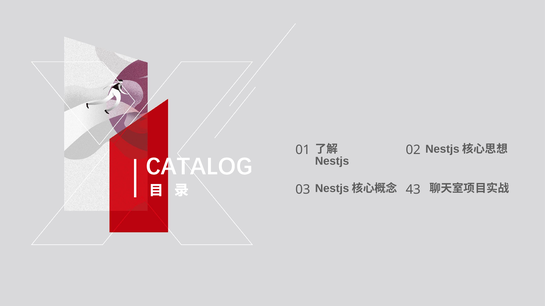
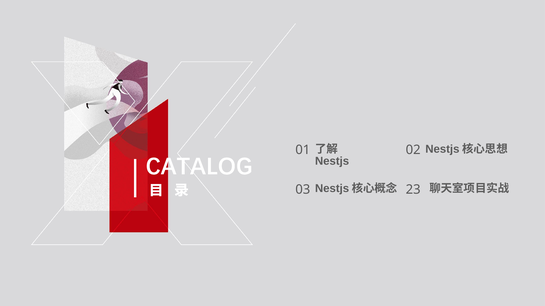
43: 43 -> 23
